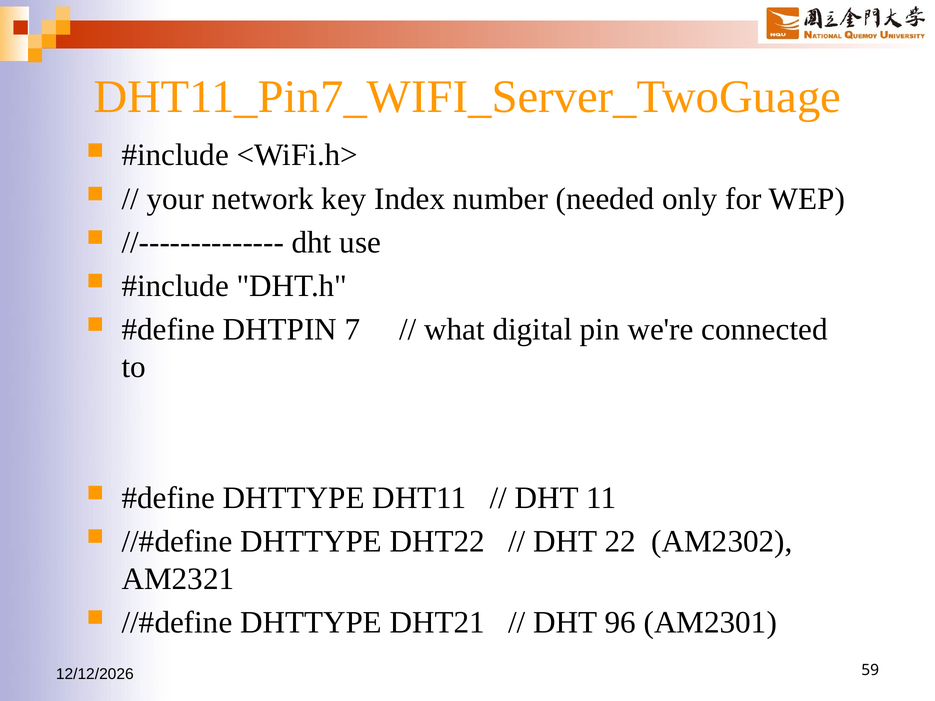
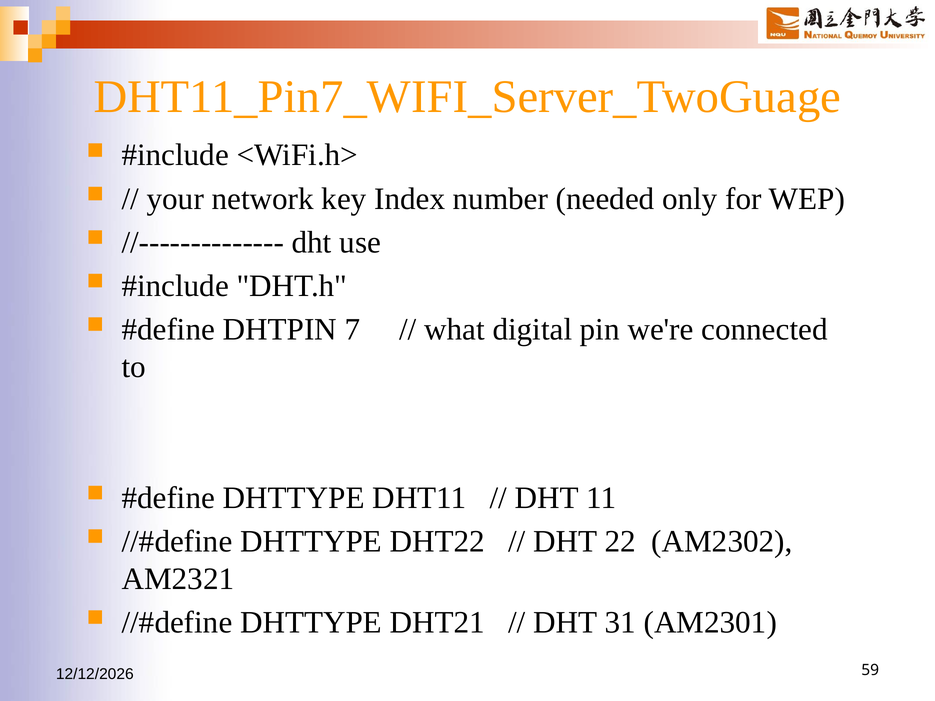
96: 96 -> 31
